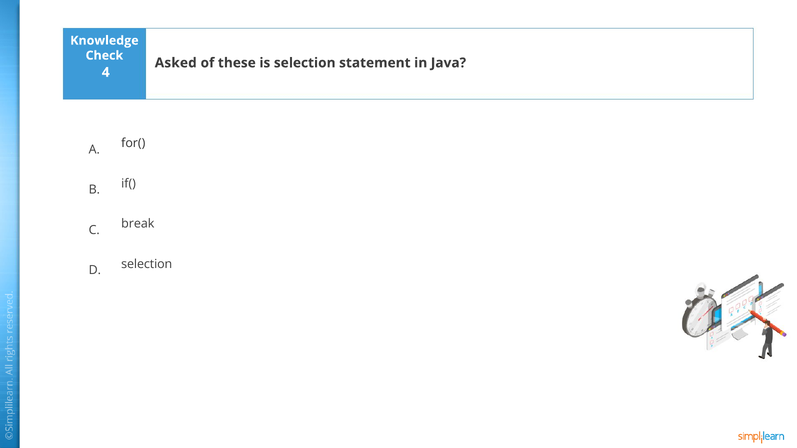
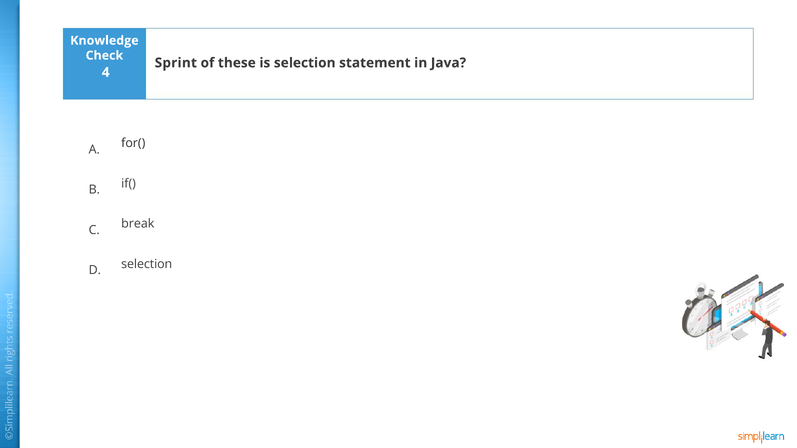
Asked: Asked -> Sprint
